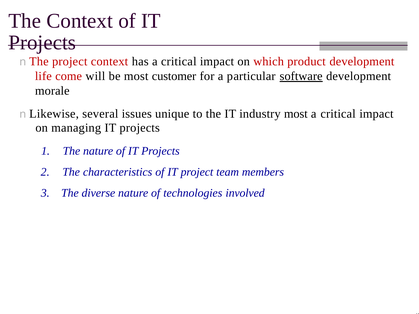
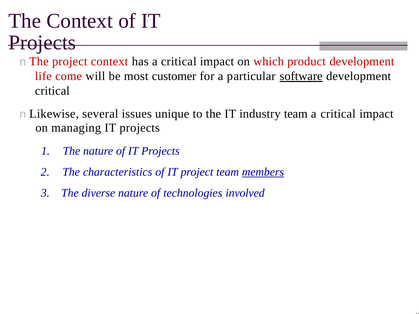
morale at (52, 91): morale -> critical
industry most: most -> team
members underline: none -> present
